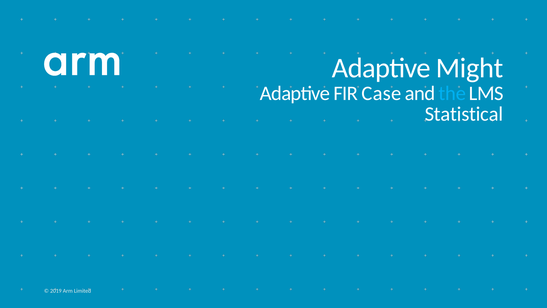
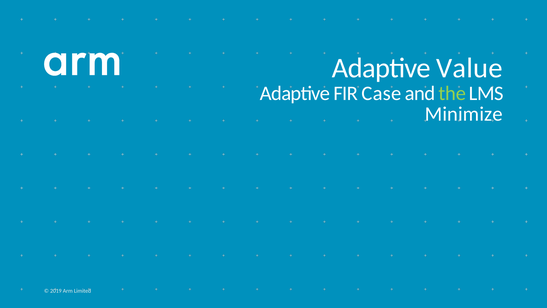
Might: Might -> Value
the colour: light blue -> light green
Statistical: Statistical -> Minimize
